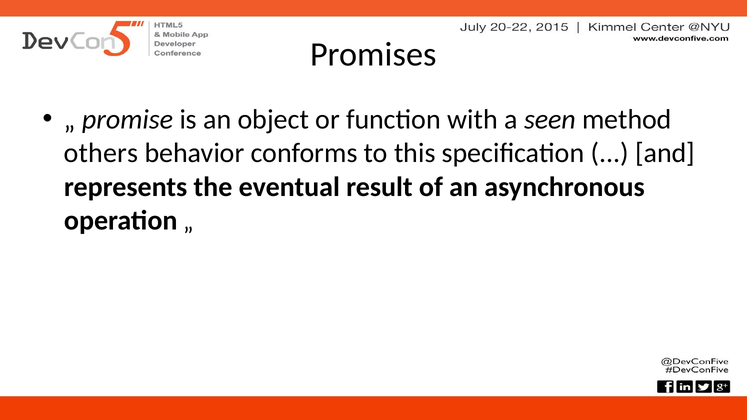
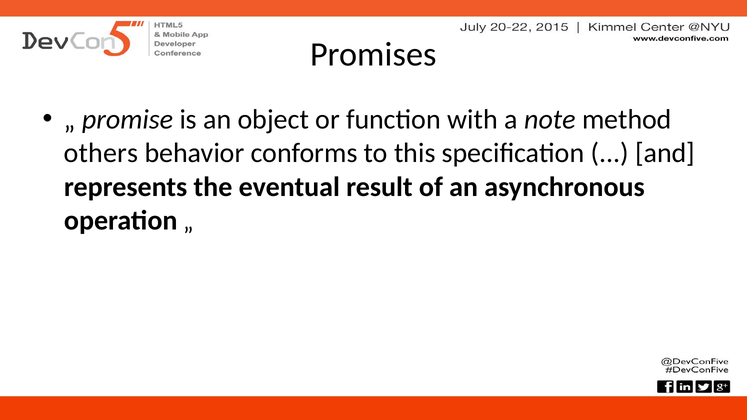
seen: seen -> note
